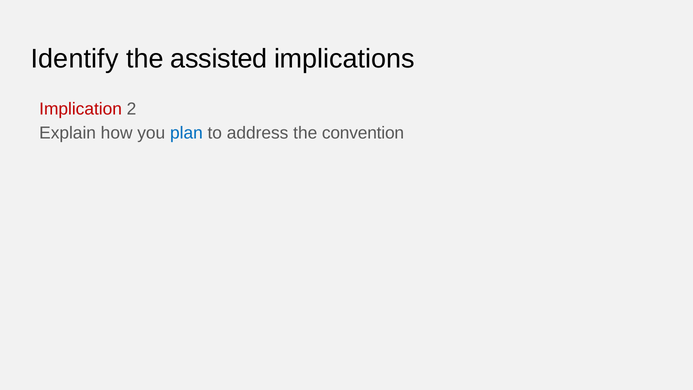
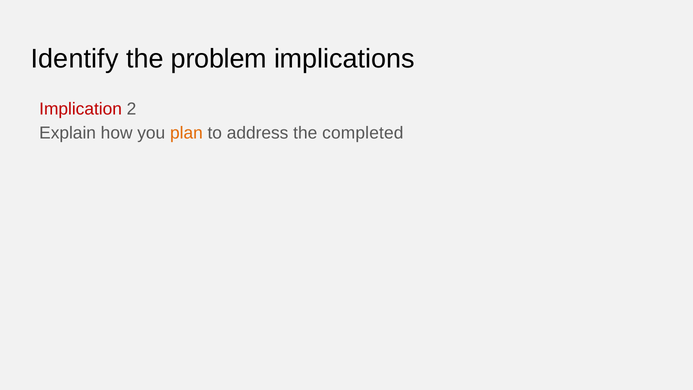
assisted: assisted -> problem
plan colour: blue -> orange
convention: convention -> completed
